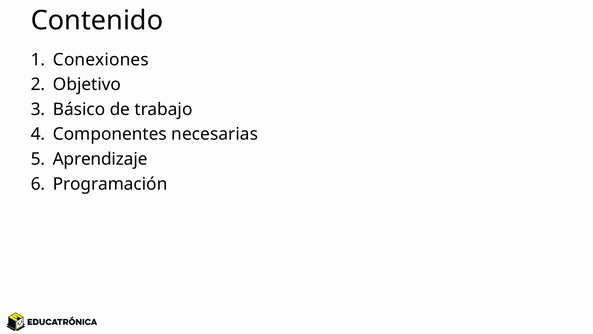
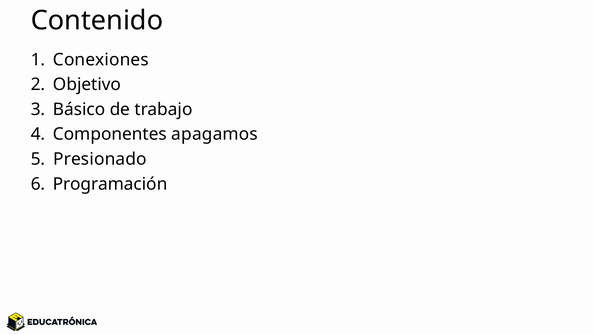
necesarias: necesarias -> apagamos
Aprendizaje: Aprendizaje -> Presionado
